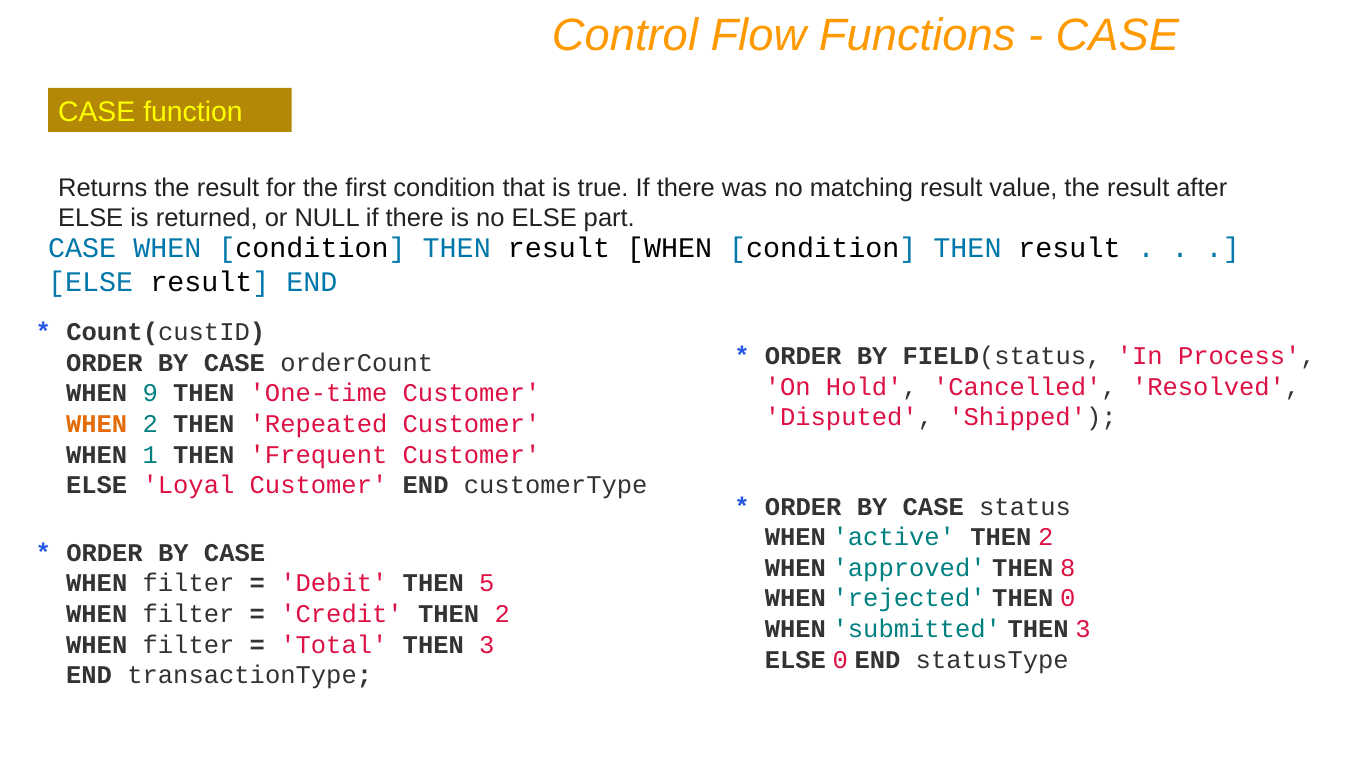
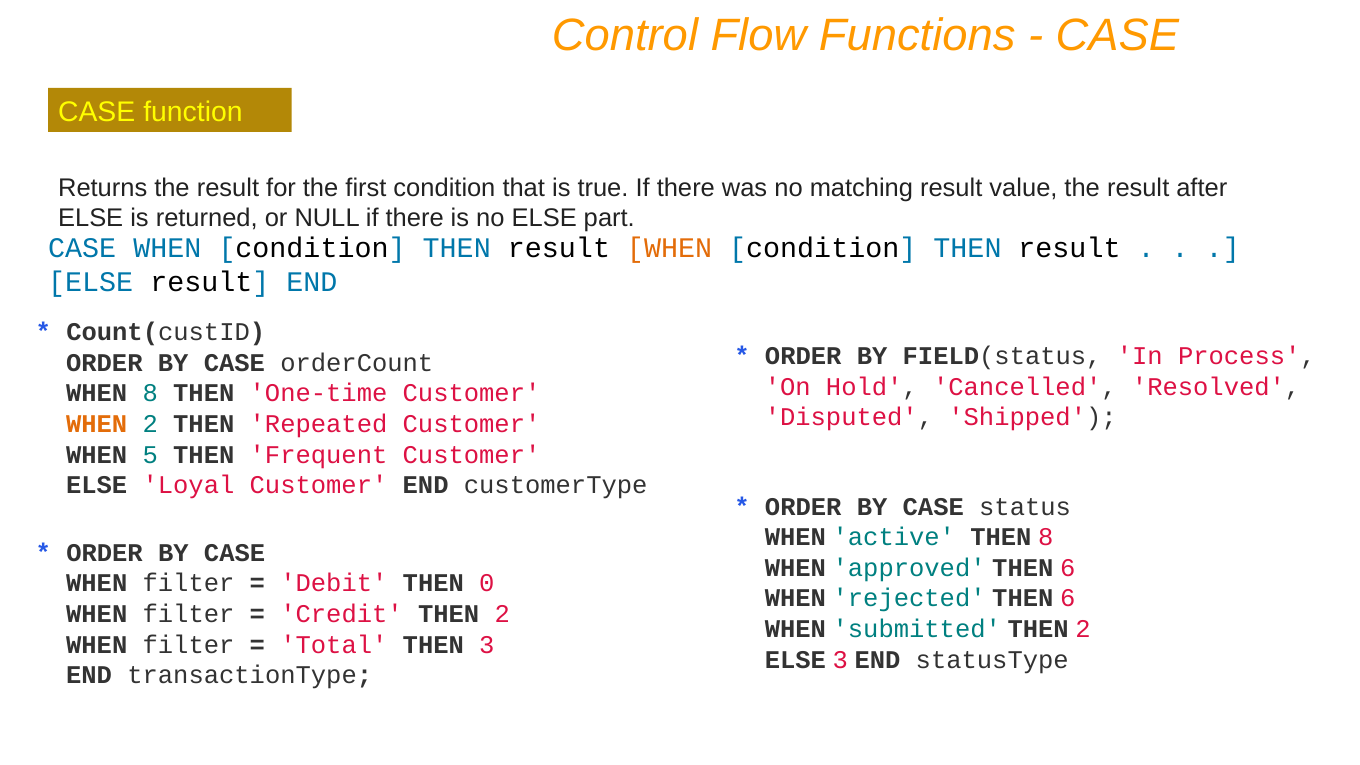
WHEN at (670, 248) colour: black -> orange
WHEN 9: 9 -> 8
1: 1 -> 5
active THEN 2: 2 -> 8
approved THEN 8: 8 -> 6
5: 5 -> 0
rejected THEN 0: 0 -> 6
submitted THEN 3: 3 -> 2
ELSE 0: 0 -> 3
